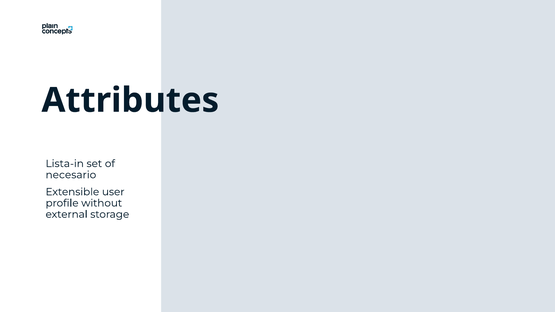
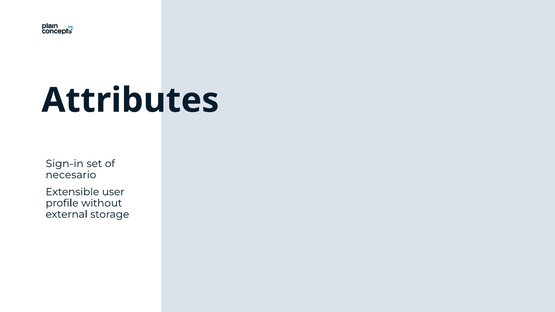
Lista-in: Lista-in -> Sign-in
